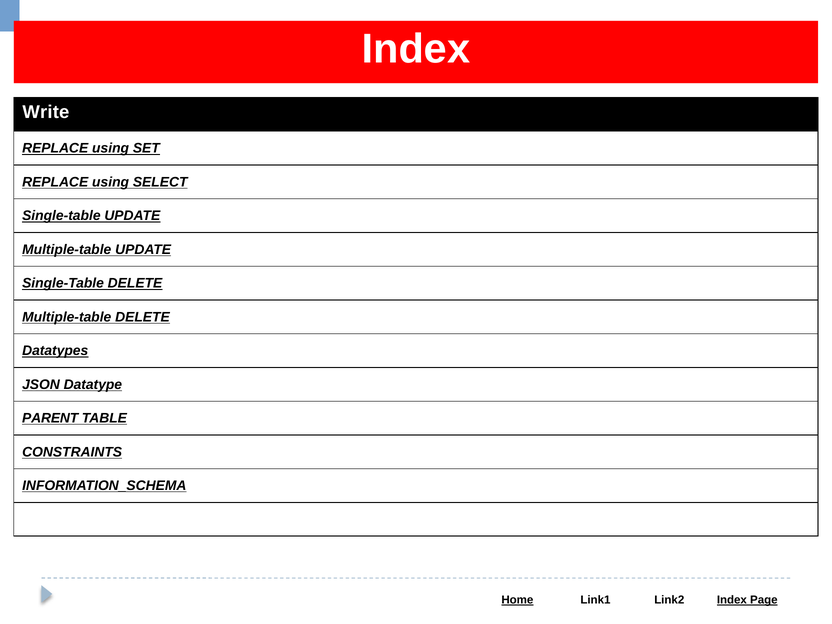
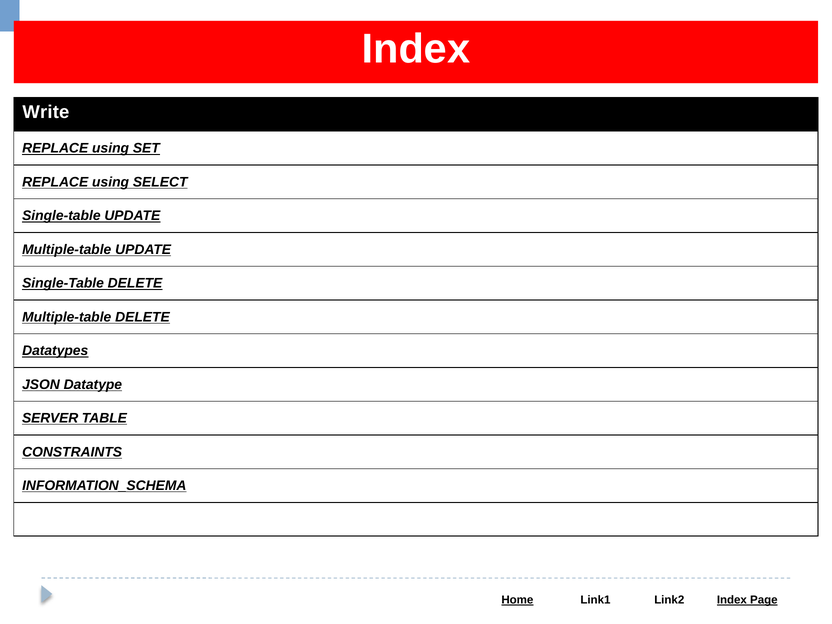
PARENT: PARENT -> SERVER
